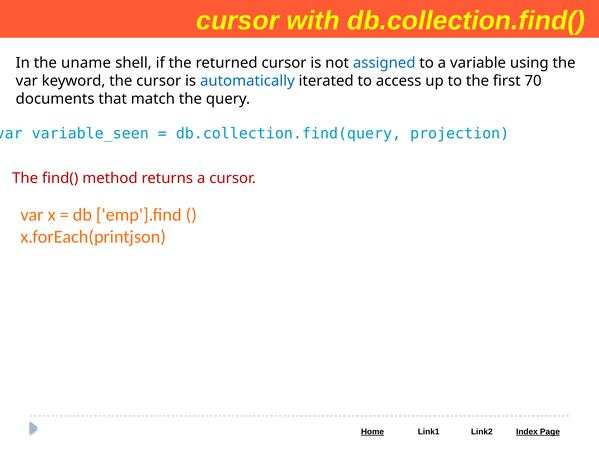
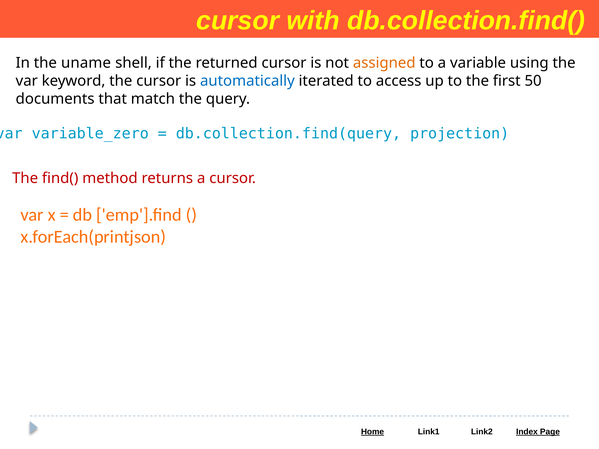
assigned colour: blue -> orange
70: 70 -> 50
variable_seen: variable_seen -> variable_zero
